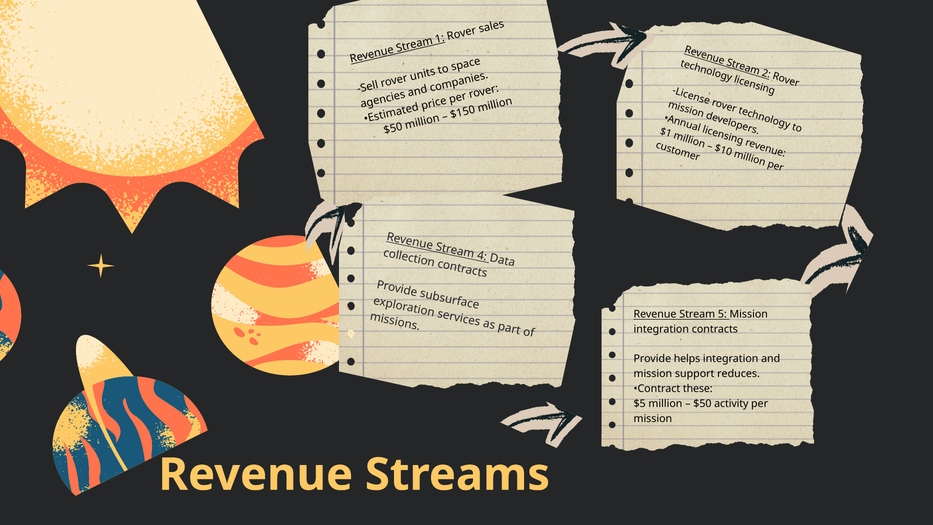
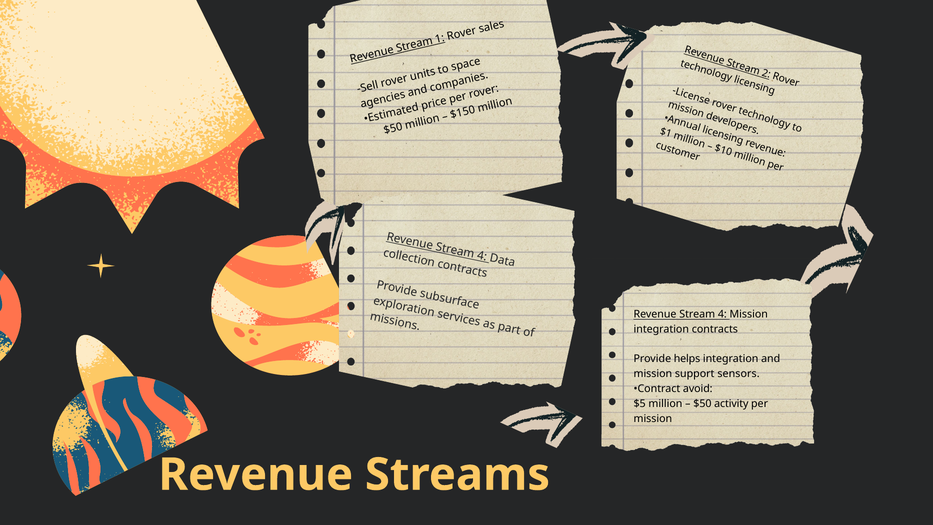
Stream 5: 5 -> 4
reduces: reduces -> sensors
these: these -> avoid
